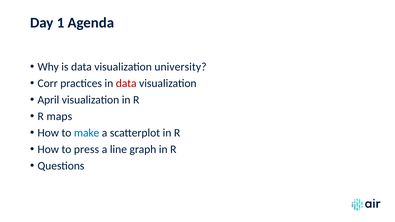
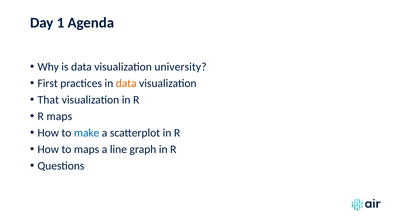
Corr: Corr -> First
data at (126, 83) colour: red -> orange
April: April -> That
to press: press -> maps
